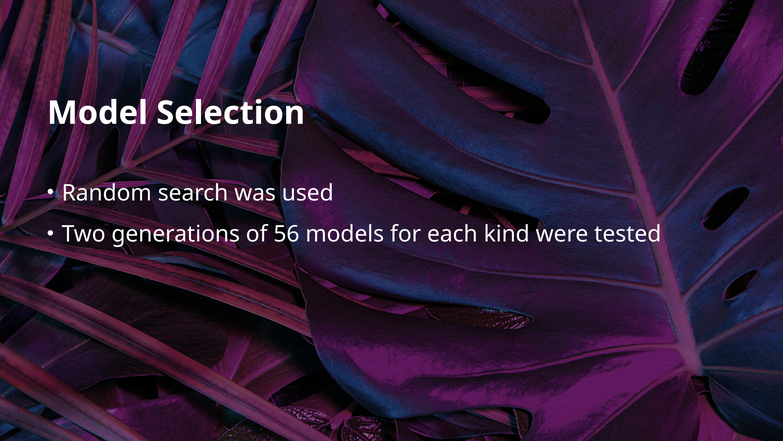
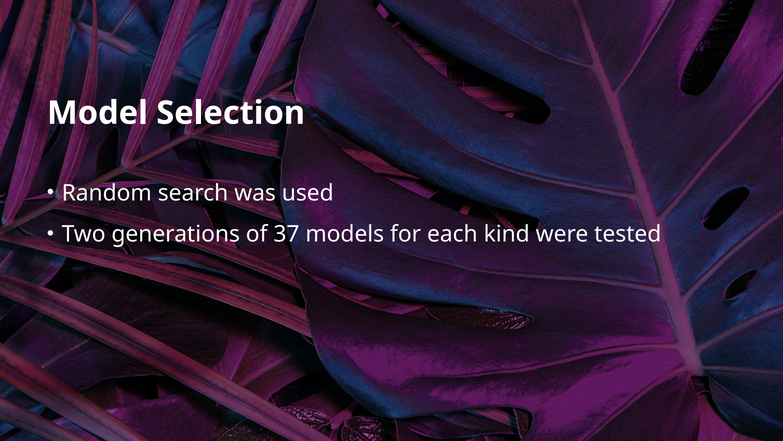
56: 56 -> 37
